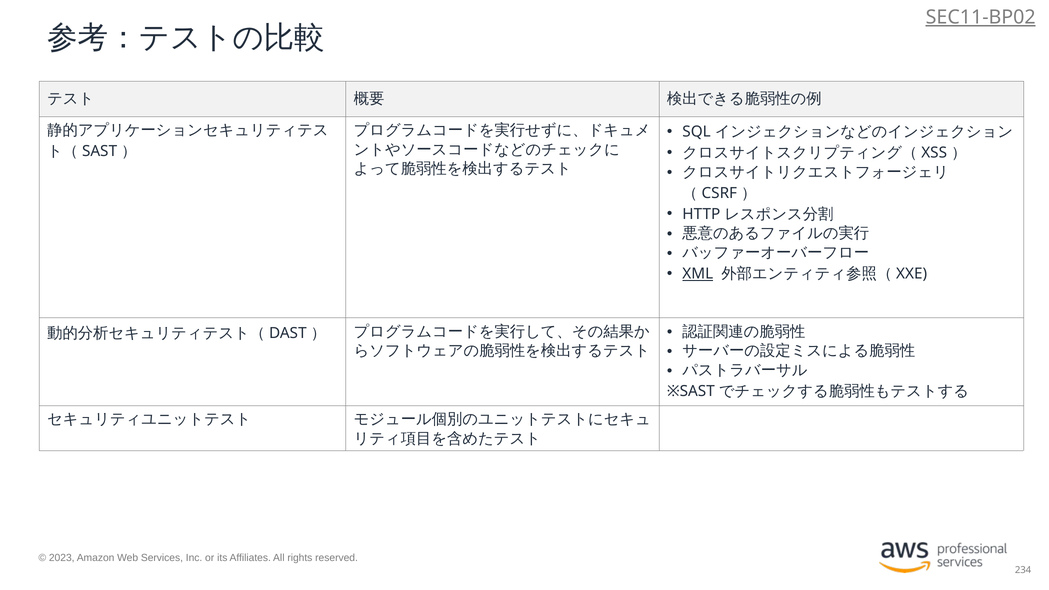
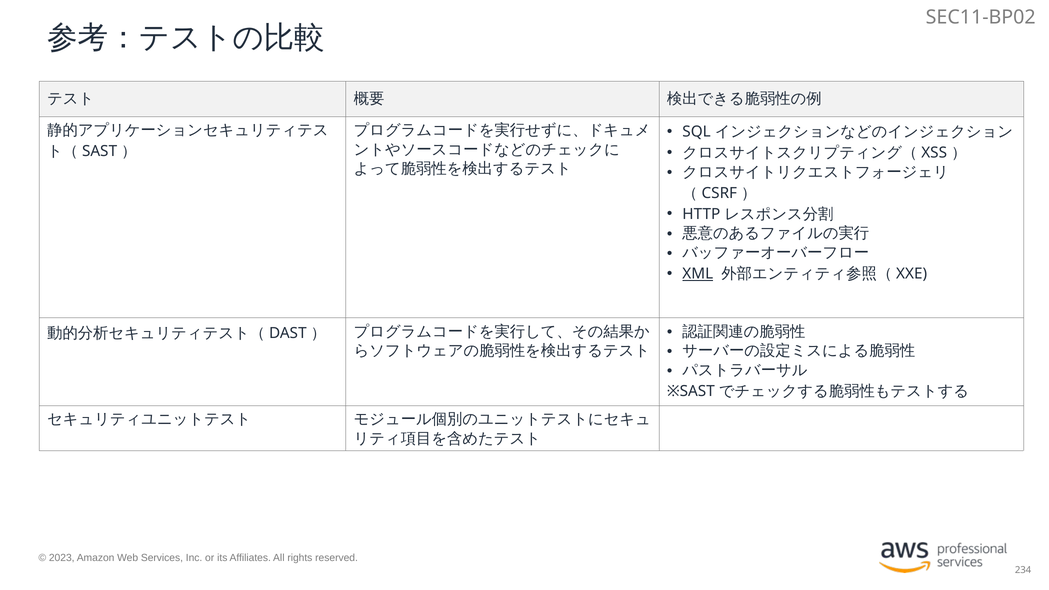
SEC11-BP02 underline: present -> none
